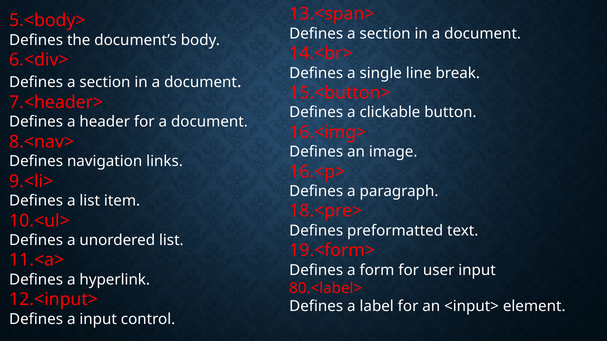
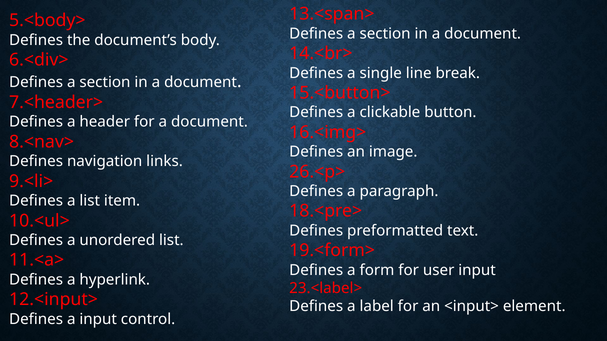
16.<p>: 16.<p> -> 26.<p>
80.<label>: 80.<label> -> 23.<label>
